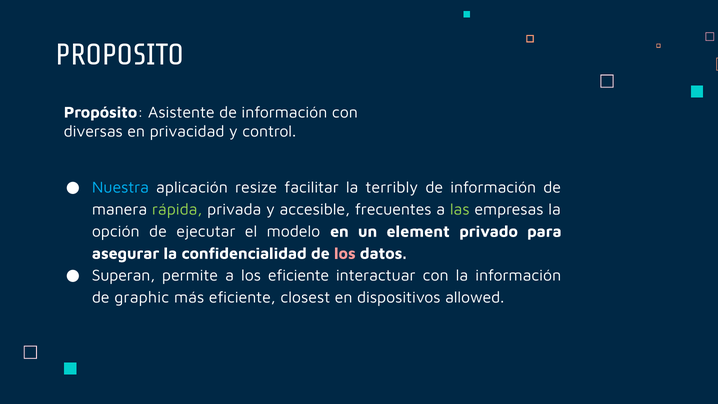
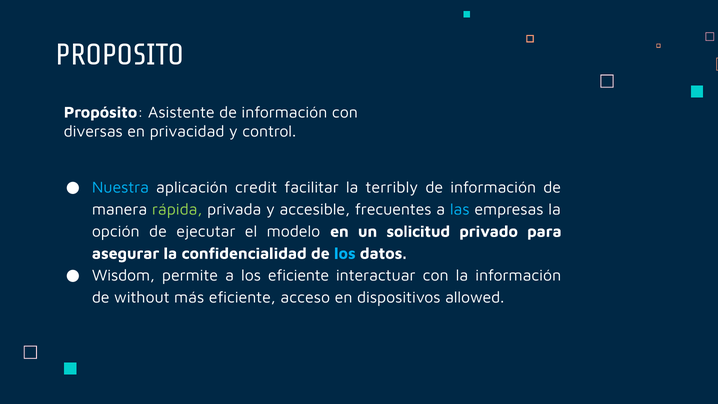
resize: resize -> credit
las colour: light green -> light blue
element: element -> solicitud
los at (345, 253) colour: pink -> light blue
Superan: Superan -> Wisdom
graphic: graphic -> without
closest: closest -> acceso
